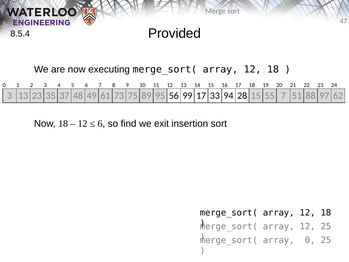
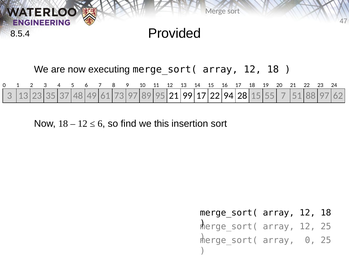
73 75: 75 -> 97
95 56: 56 -> 21
17 33: 33 -> 22
exit: exit -> this
